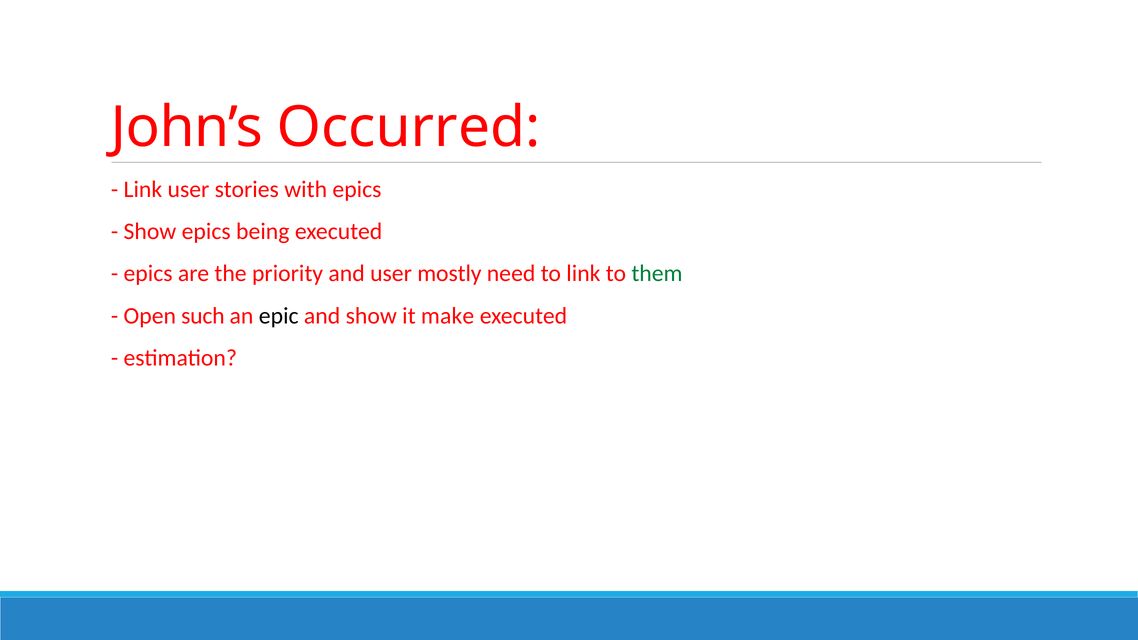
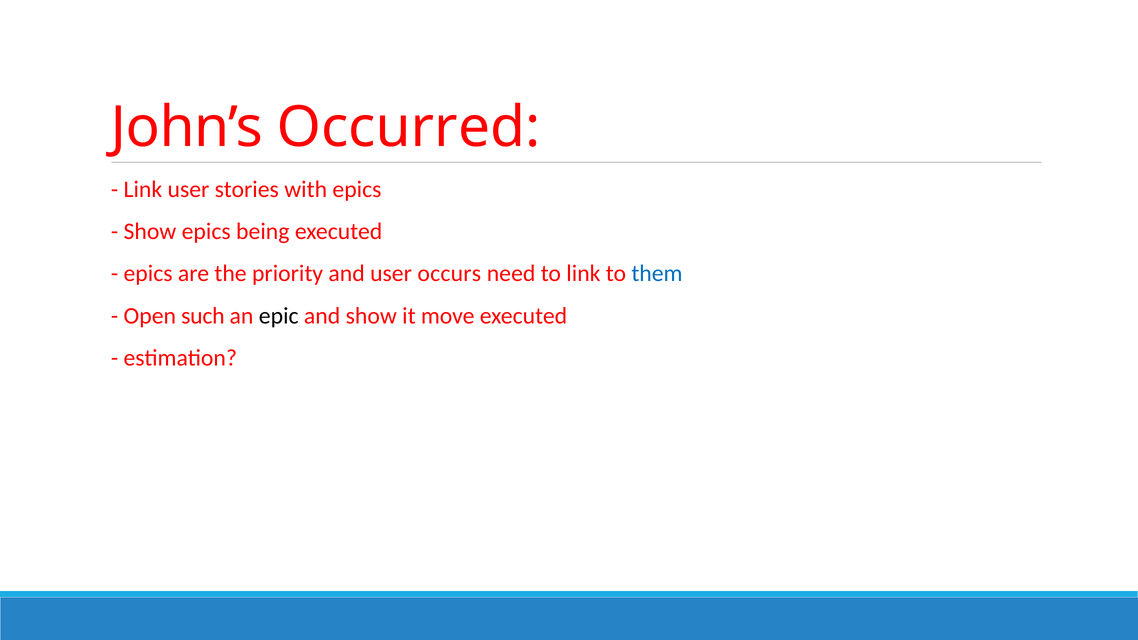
mostly: mostly -> occurs
them colour: green -> blue
make: make -> move
